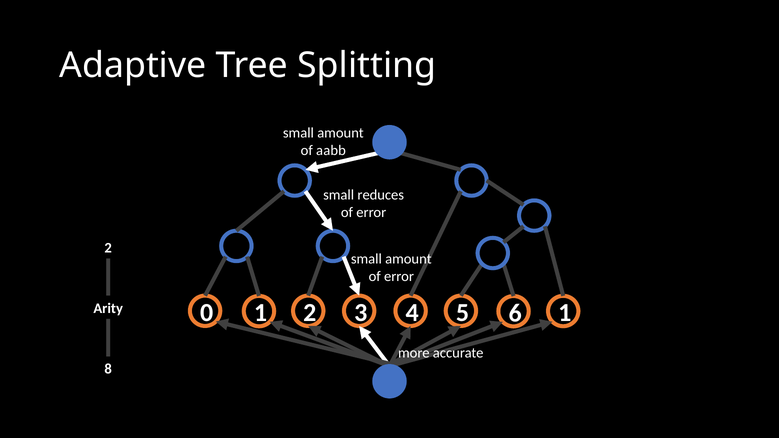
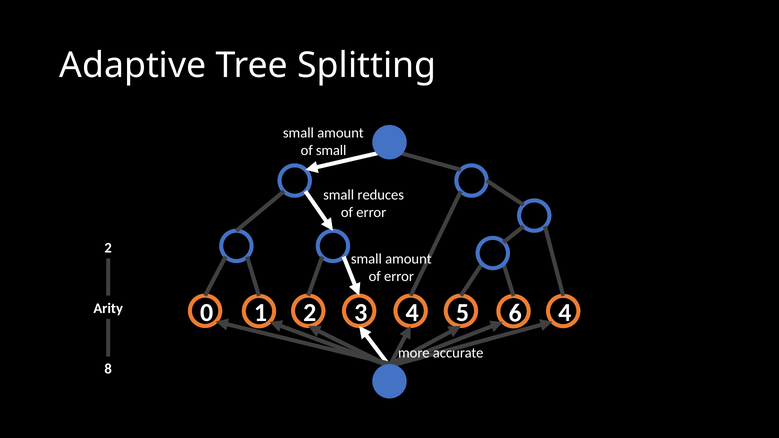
of aabb: aabb -> small
1 at (565, 313): 1 -> 4
